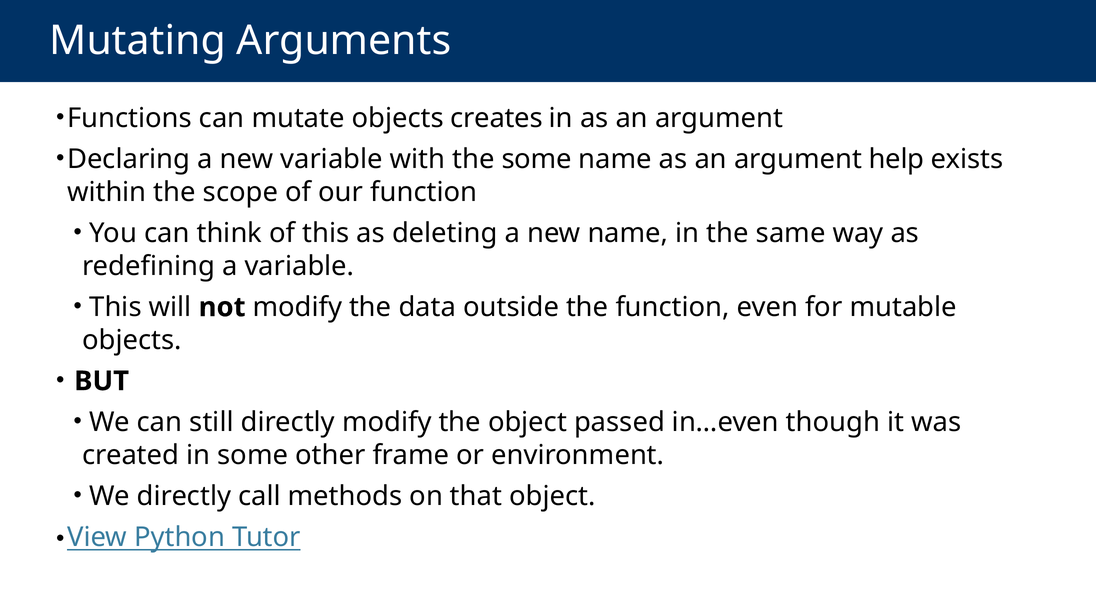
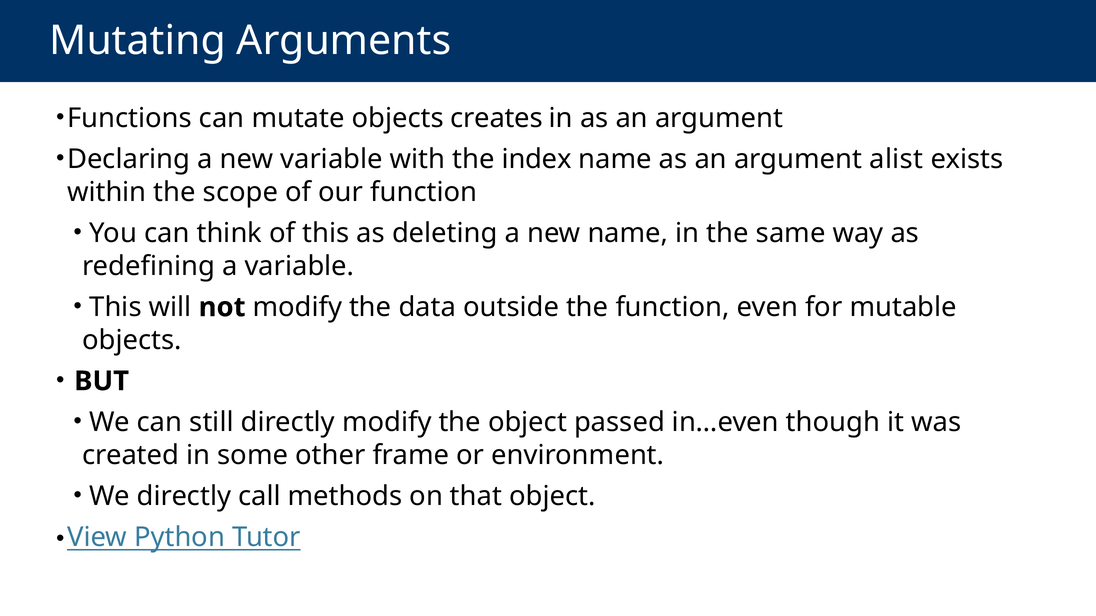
the some: some -> index
help: help -> alist
